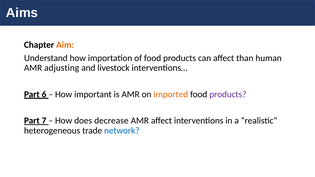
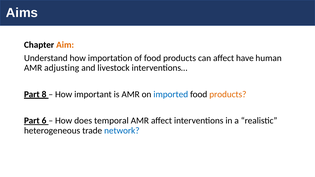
than: than -> have
6: 6 -> 8
imported colour: orange -> blue
products at (228, 94) colour: purple -> orange
7: 7 -> 6
decrease: decrease -> temporal
